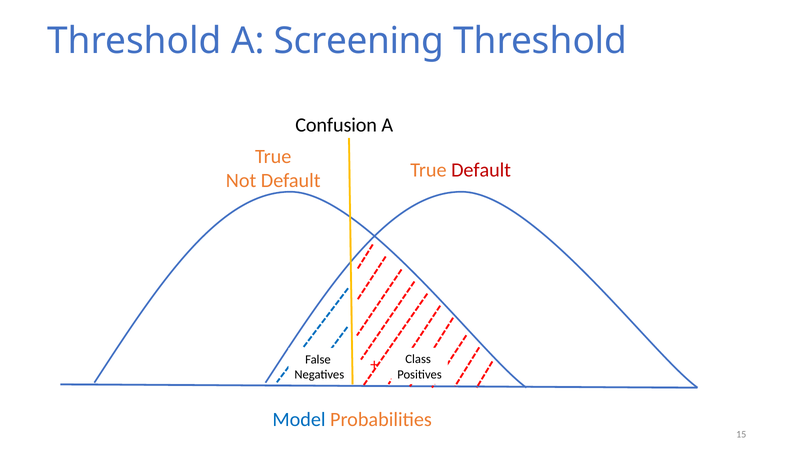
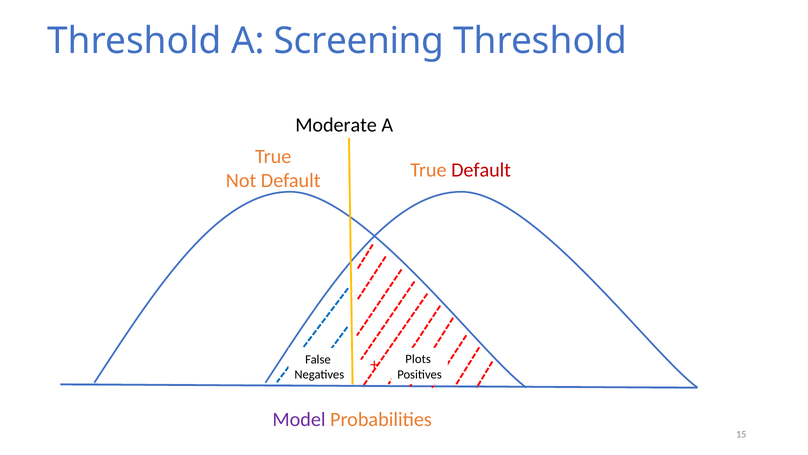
Confusion: Confusion -> Moderate
Class: Class -> Plots
Model colour: blue -> purple
